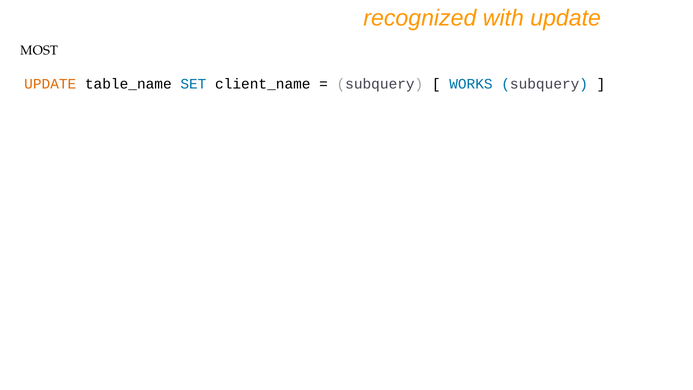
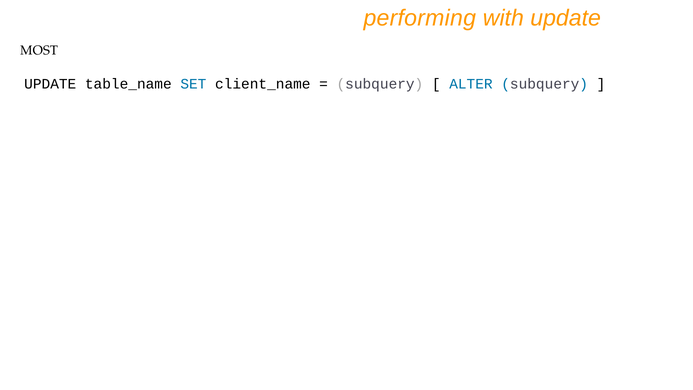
recognized: recognized -> performing
UPDATE at (50, 84) colour: orange -> black
WORKS: WORKS -> ALTER
